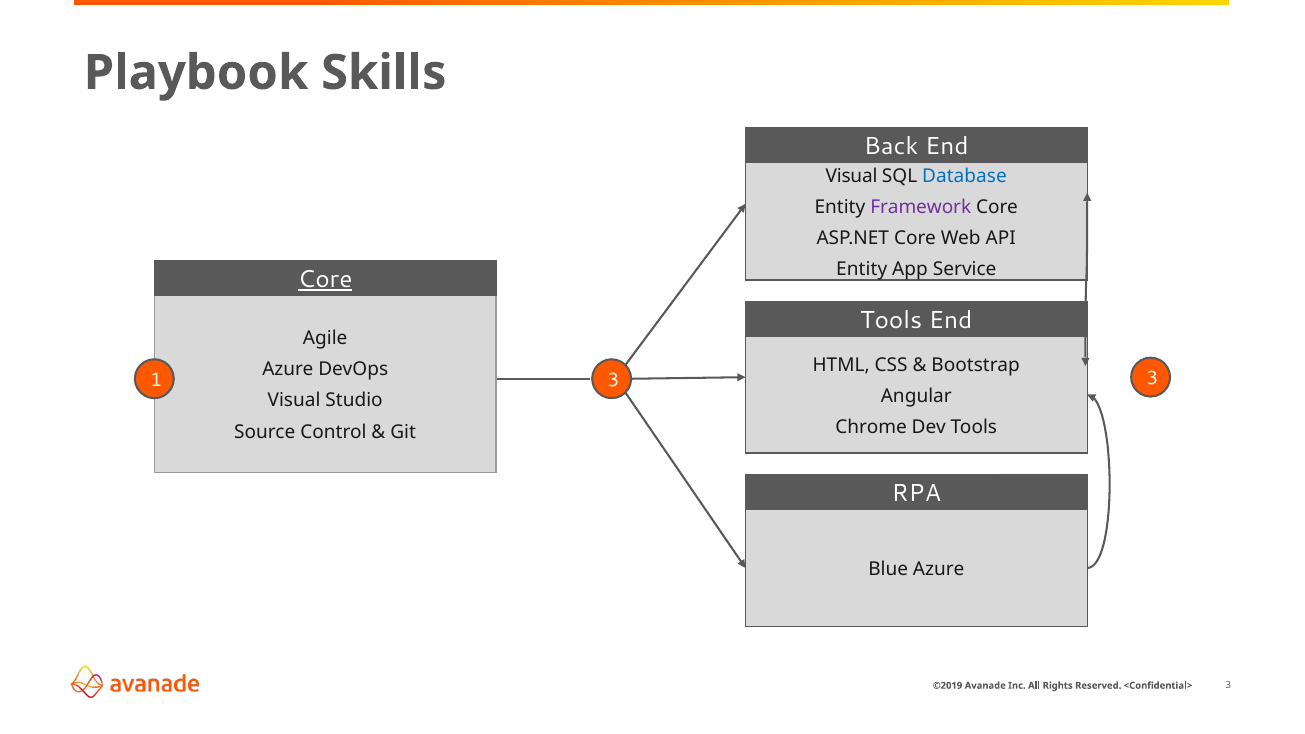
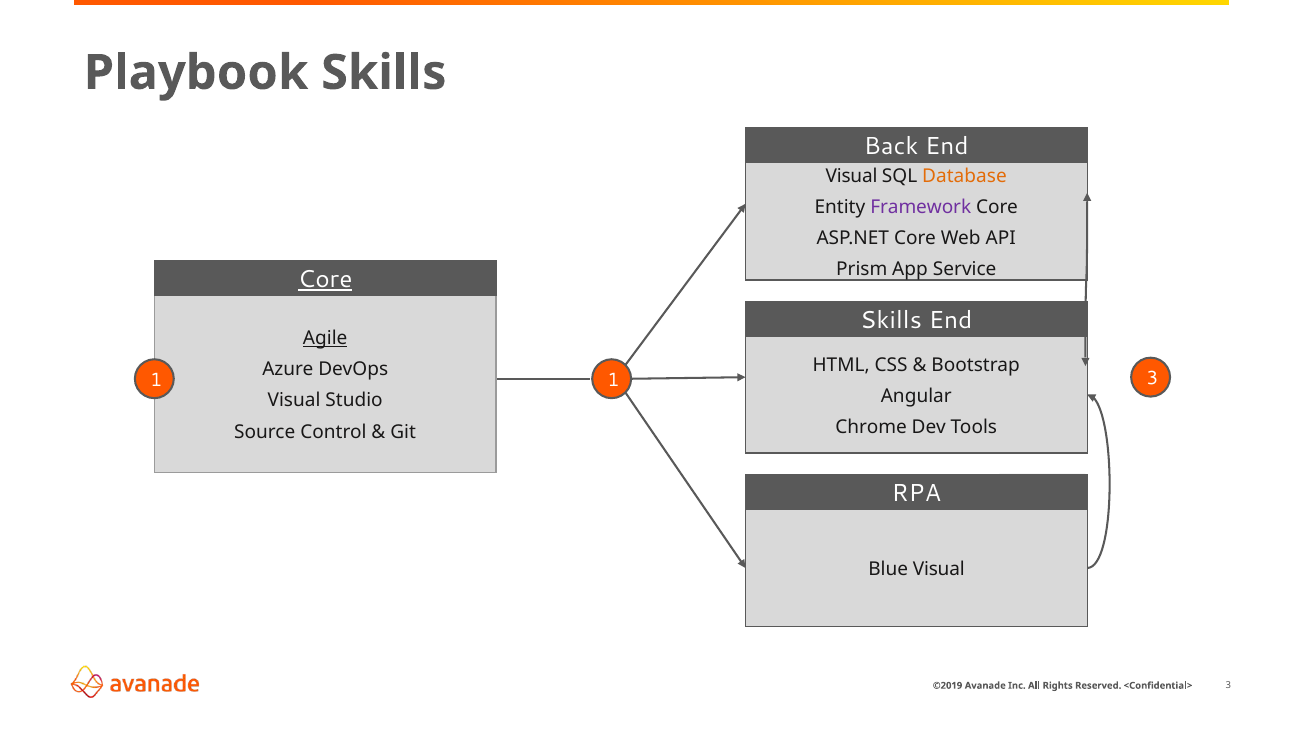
Database colour: blue -> orange
Entity at (862, 269): Entity -> Prism
Tools at (891, 320): Tools -> Skills
Agile underline: none -> present
1 3: 3 -> 1
Blue Azure: Azure -> Visual
